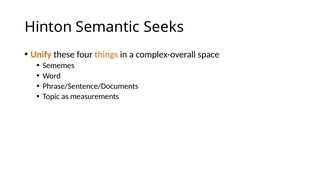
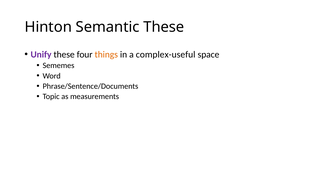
Semantic Seeks: Seeks -> These
Unify colour: orange -> purple
complex-overall: complex-overall -> complex-useful
